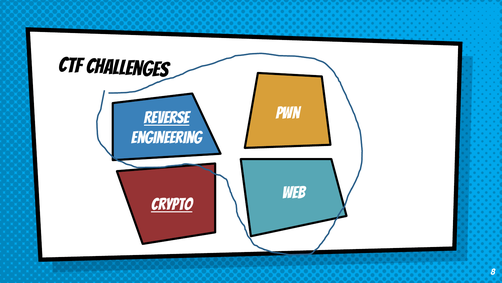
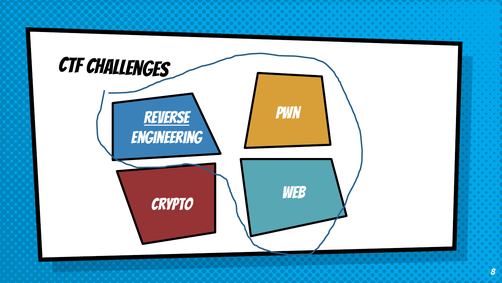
Crypto underline: present -> none
